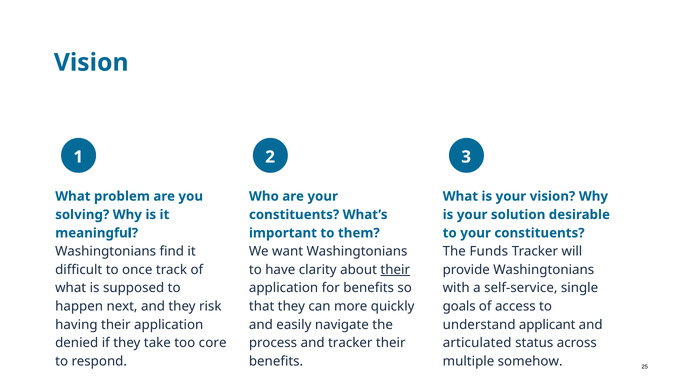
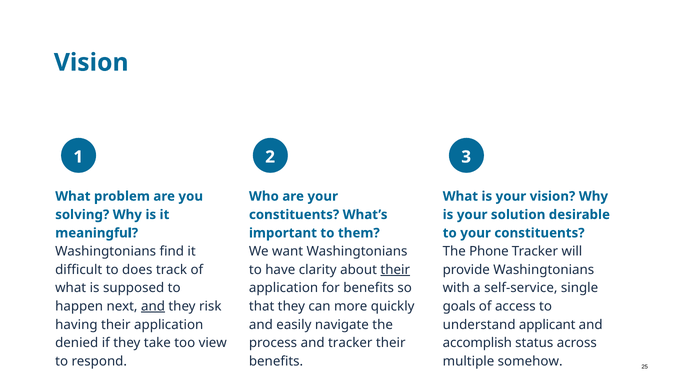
Funds: Funds -> Phone
once: once -> does
and at (153, 307) underline: none -> present
core: core -> view
articulated: articulated -> accomplish
